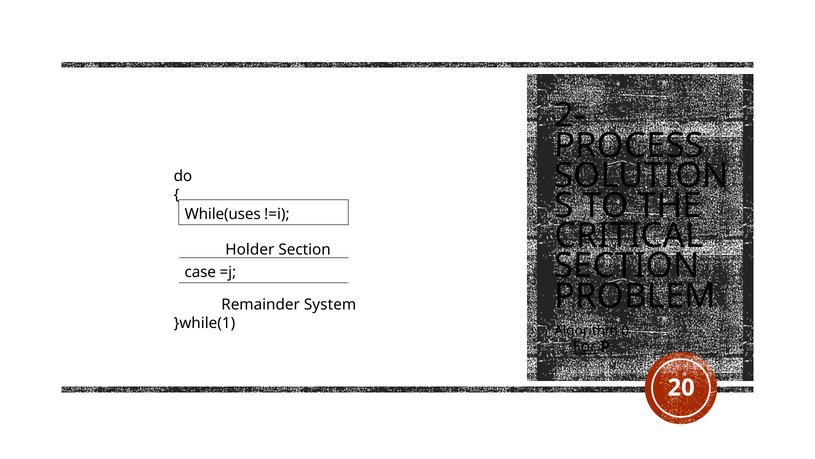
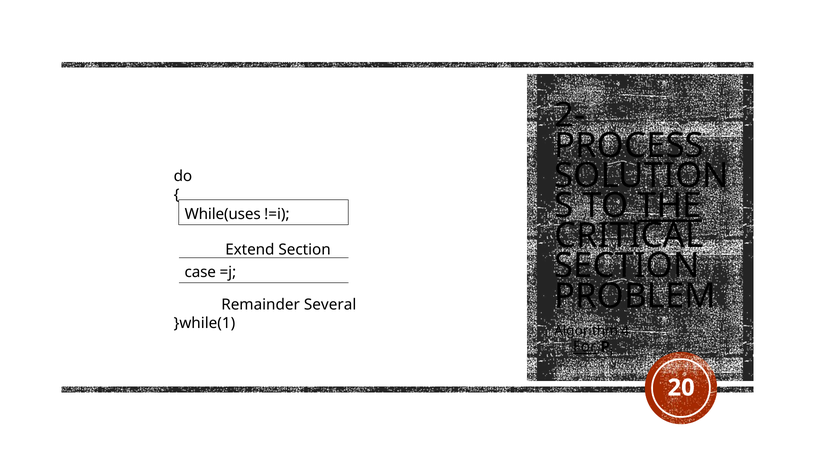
THE underline: none -> present
Holder: Holder -> Extend
System: System -> Several
0: 0 -> 4
